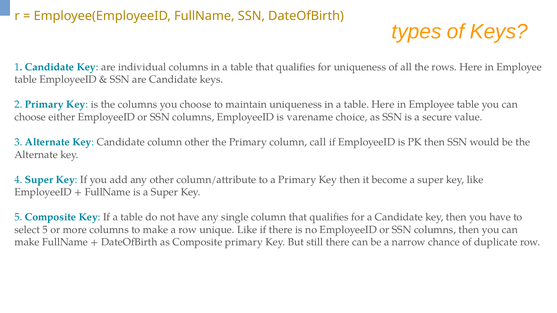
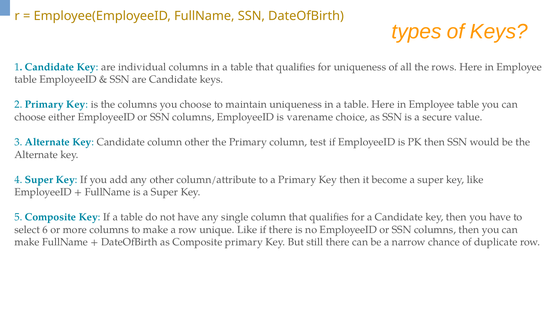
call: call -> test
select 5: 5 -> 6
